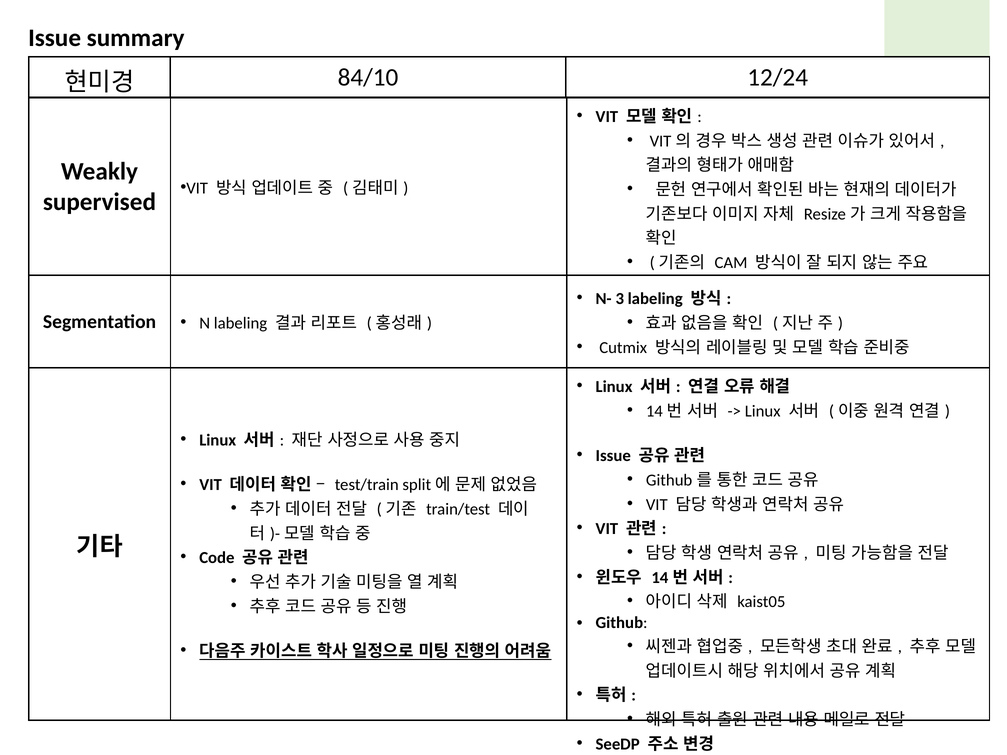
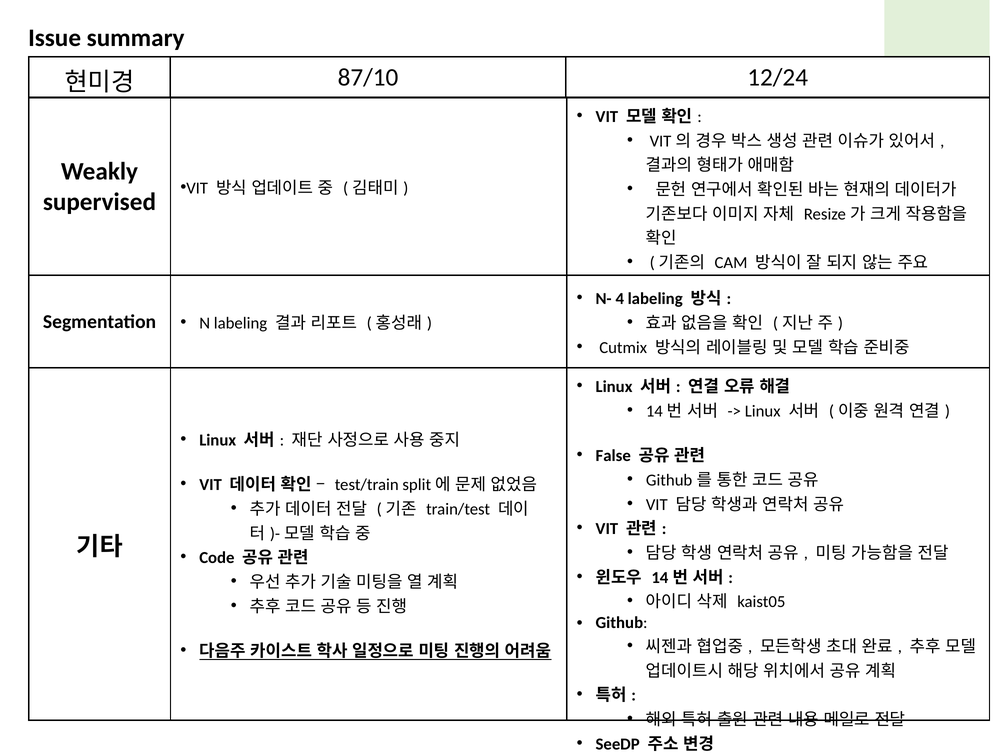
84/10: 84/10 -> 87/10
3: 3 -> 4
Issue at (613, 456): Issue -> False
